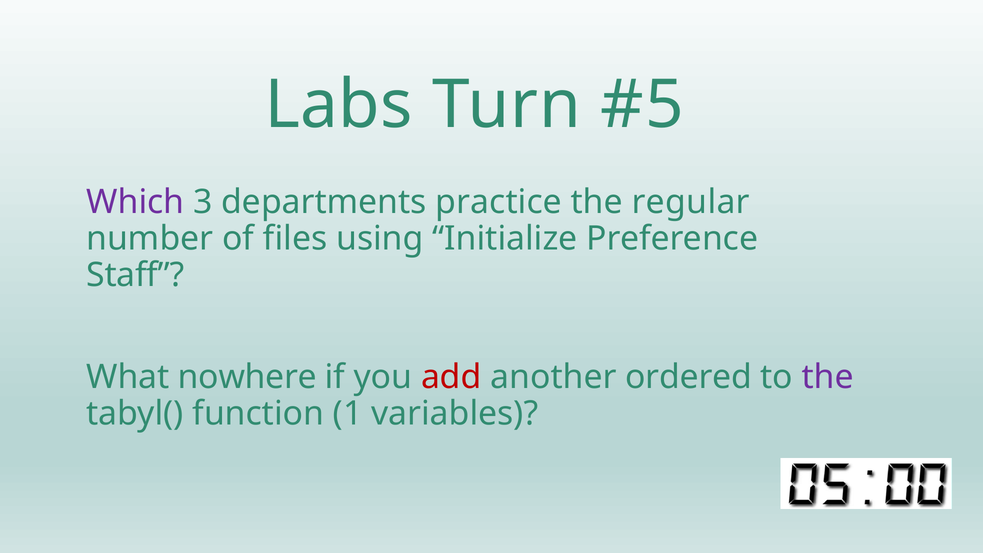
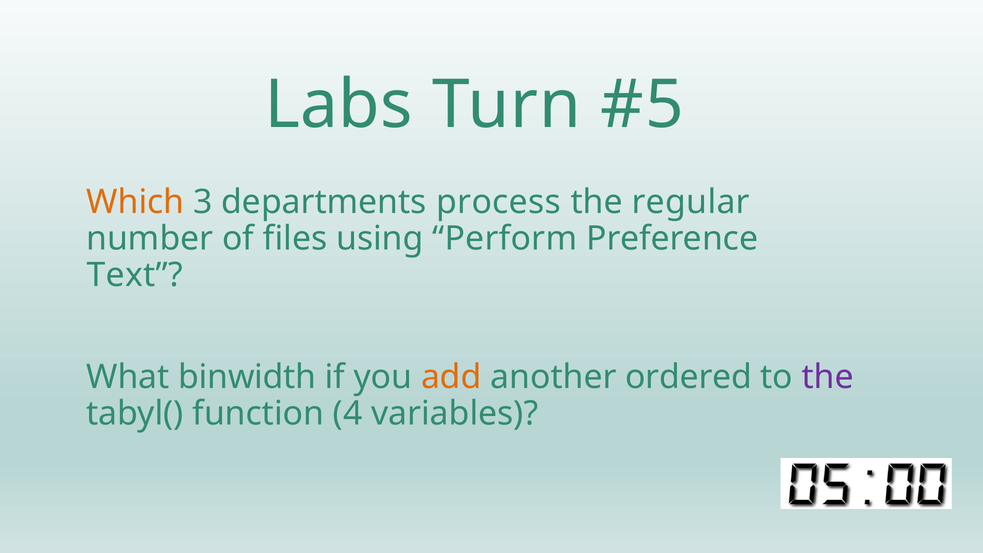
Which colour: purple -> orange
practice: practice -> process
Initialize: Initialize -> Perform
Staff: Staff -> Text
nowhere: nowhere -> binwidth
add colour: red -> orange
1: 1 -> 4
